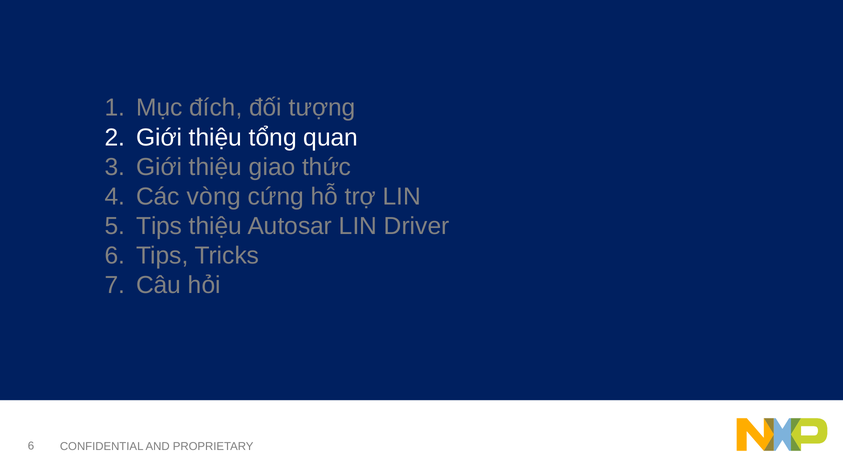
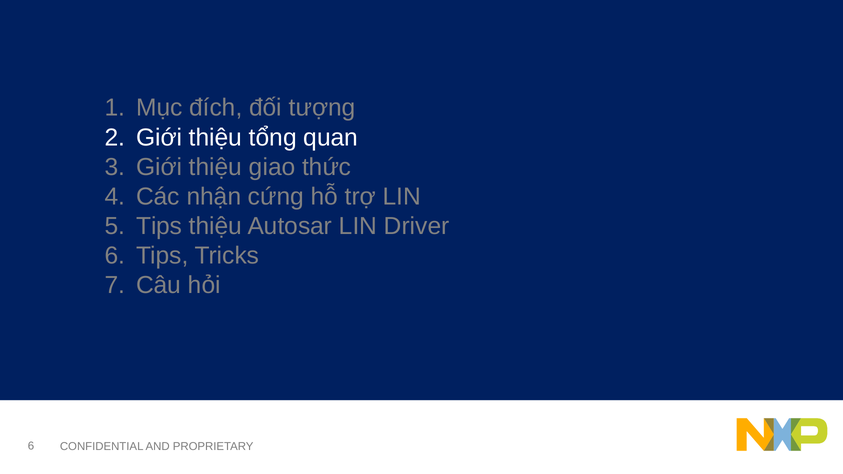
vòng: vòng -> nhận
